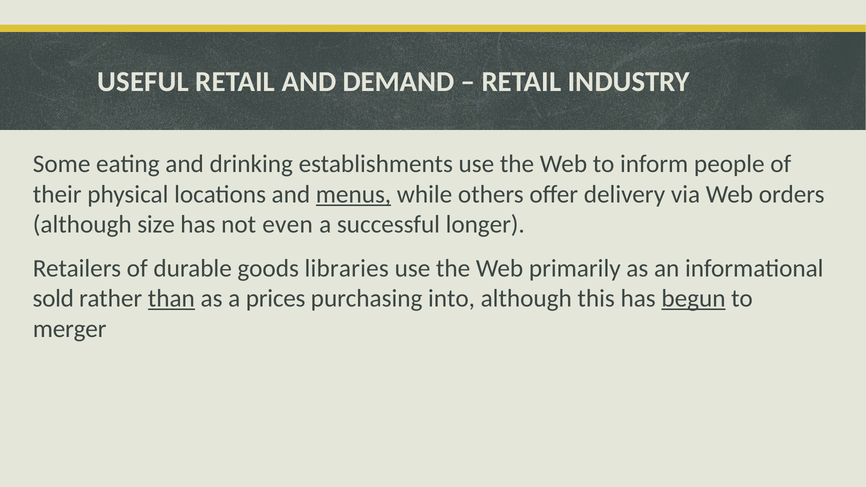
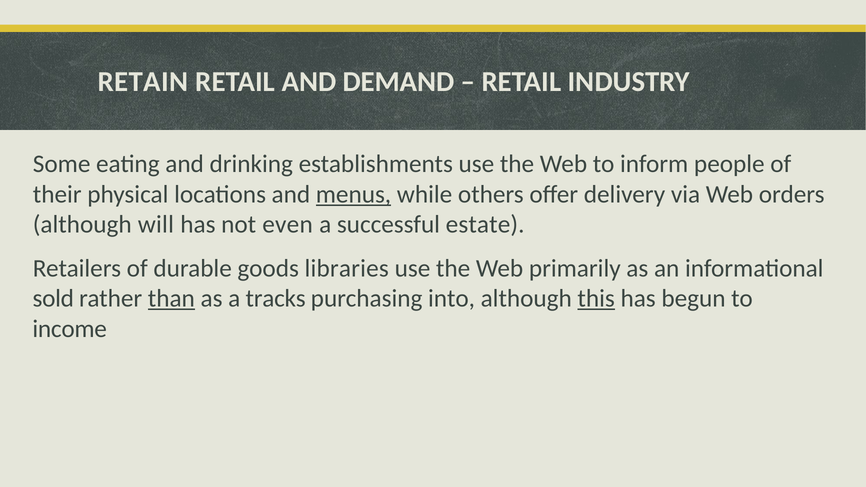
USEFUL: USEFUL -> RETAIN
size: size -> will
longer: longer -> estate
prices: prices -> tracks
this underline: none -> present
begun underline: present -> none
merger: merger -> income
